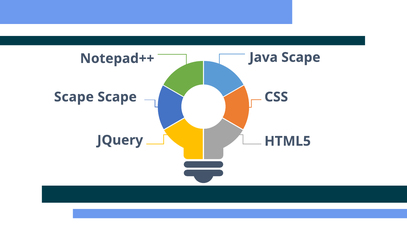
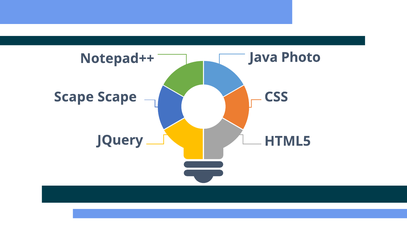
Java Scape: Scape -> Photo
